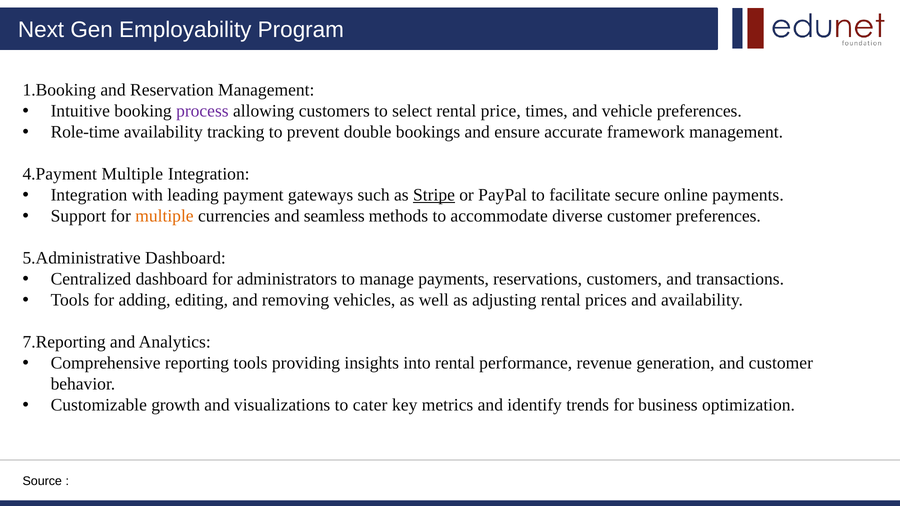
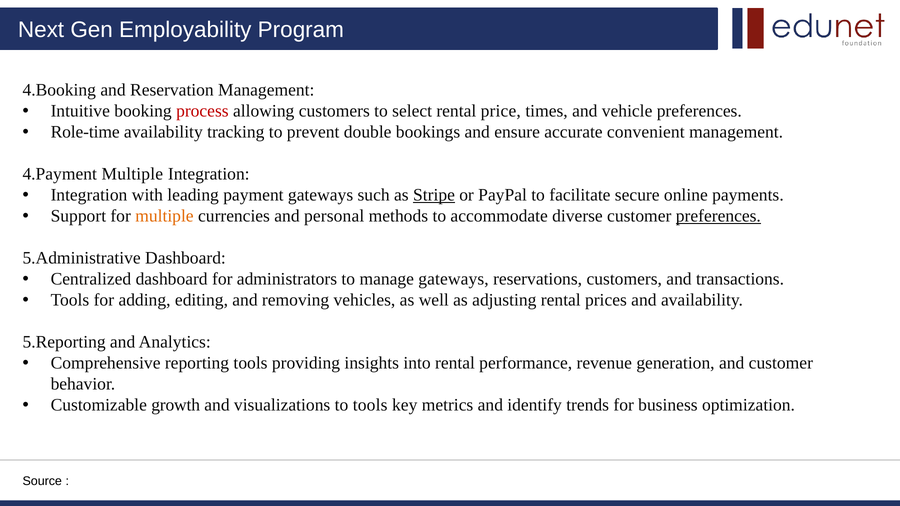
1.Booking: 1.Booking -> 4.Booking
process colour: purple -> red
framework: framework -> convenient
seamless: seamless -> personal
preferences at (718, 216) underline: none -> present
manage payments: payments -> gateways
7.Reporting: 7.Reporting -> 5.Reporting
to cater: cater -> tools
